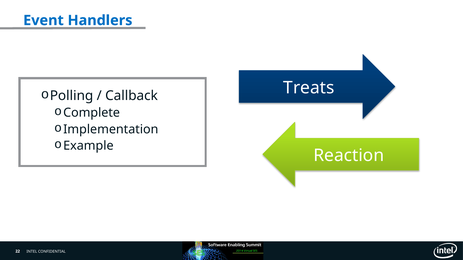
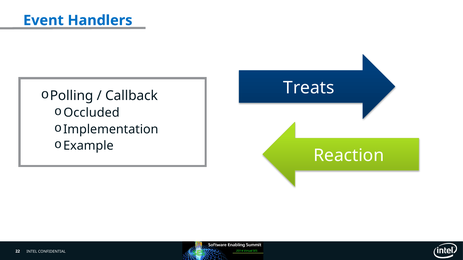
Complete: Complete -> Occluded
